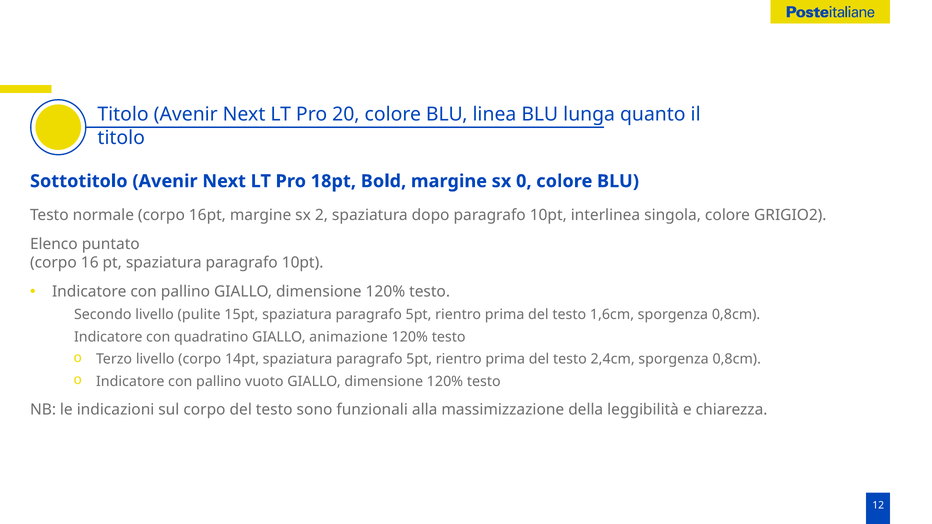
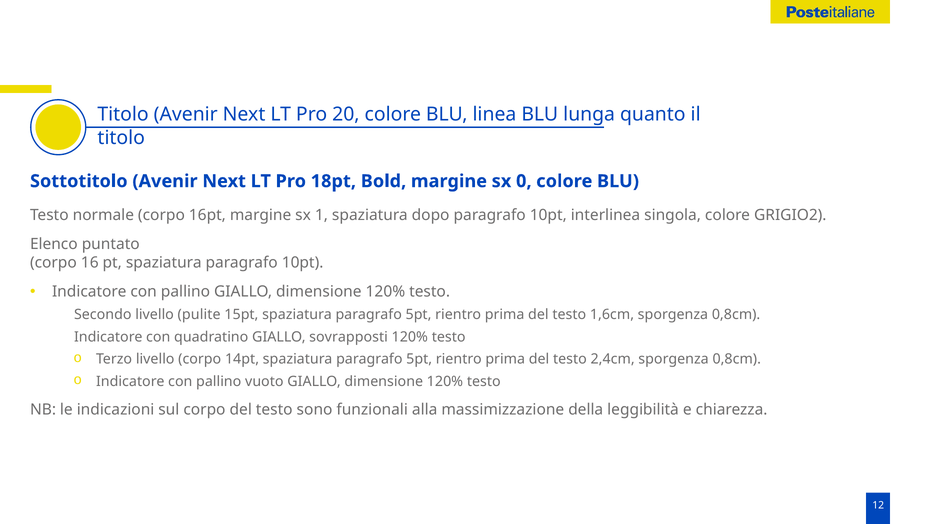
2: 2 -> 1
animazione: animazione -> sovrapposti
